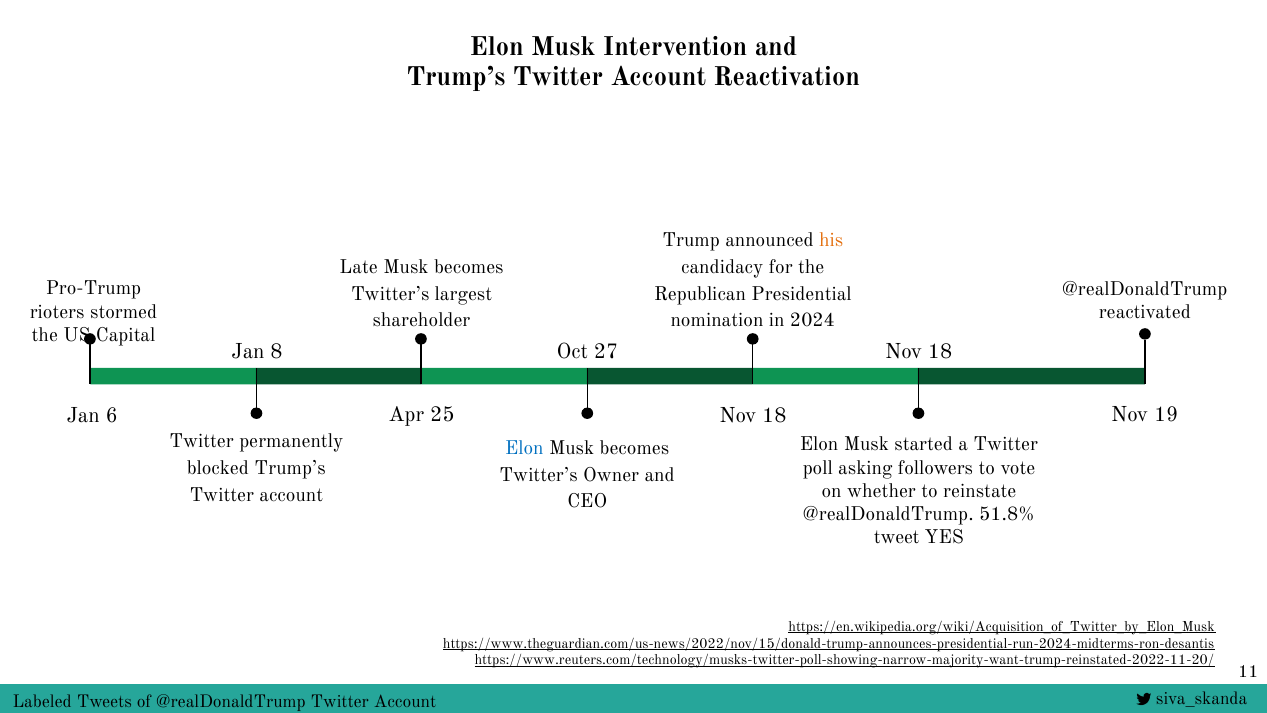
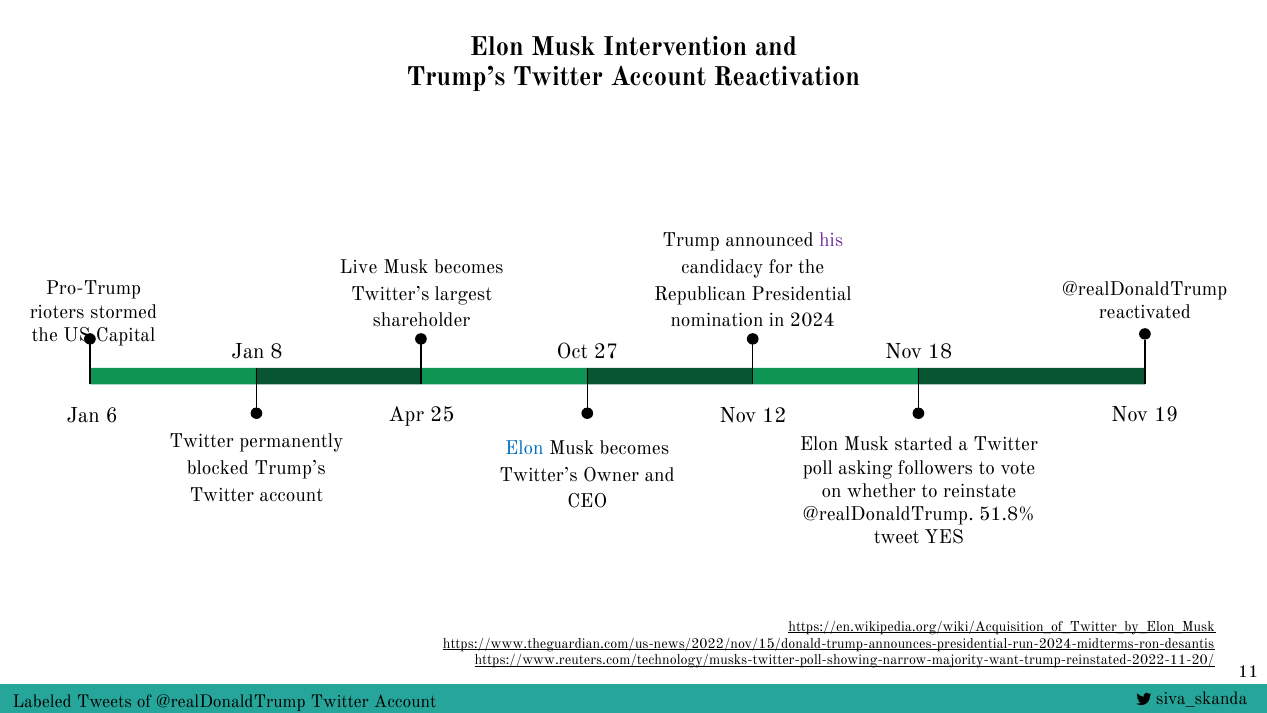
his colour: orange -> purple
Late: Late -> Live
18 at (774, 415): 18 -> 12
